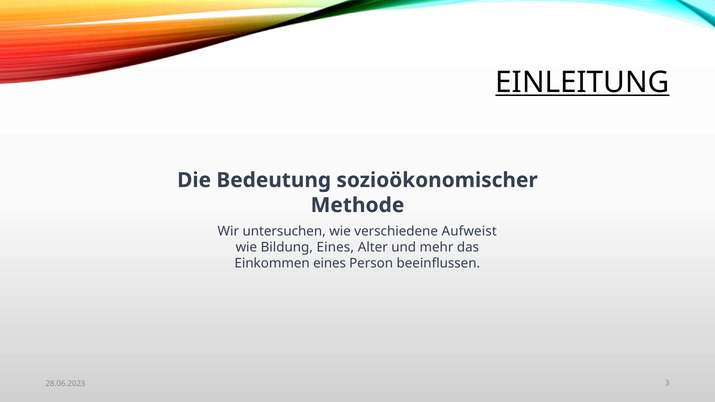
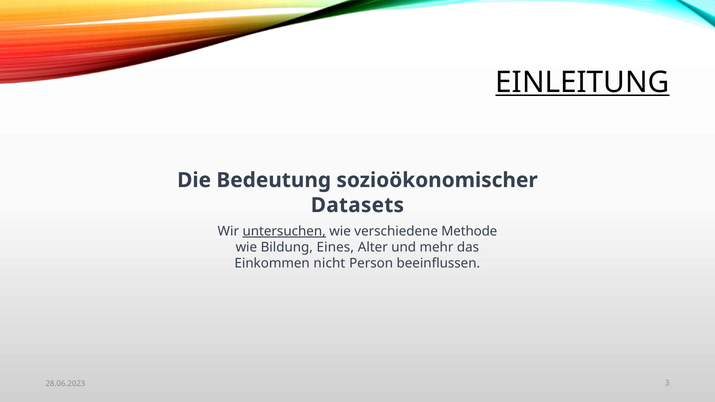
Methode: Methode -> Datasets
untersuchen underline: none -> present
Aufweist: Aufweist -> Methode
Einkommen eines: eines -> nicht
